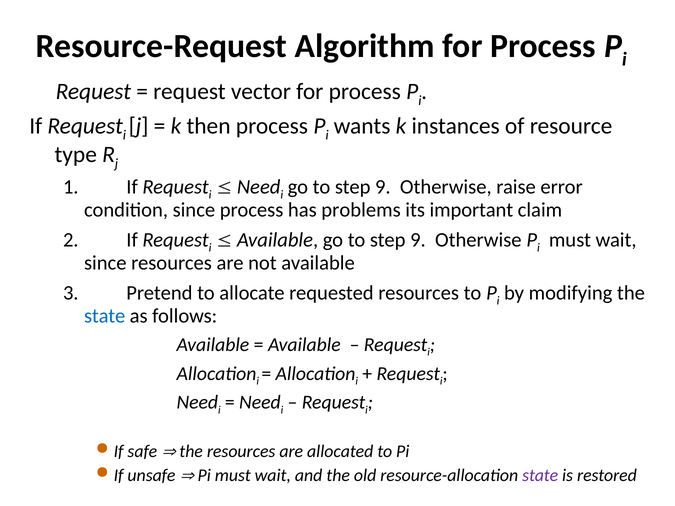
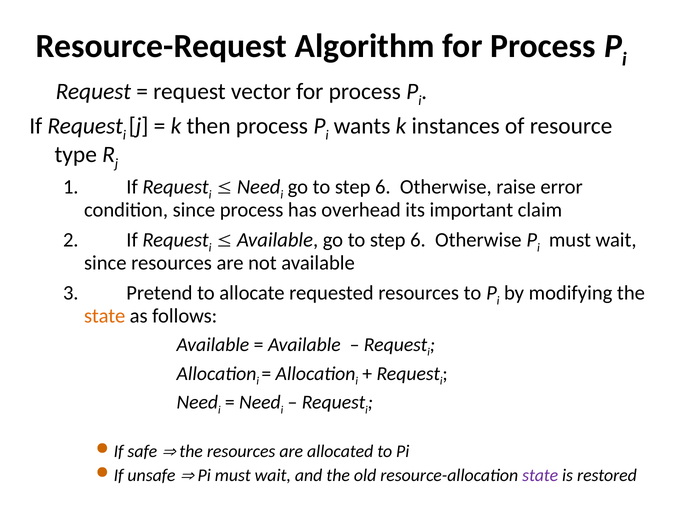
9 at (383, 187): 9 -> 6
problems: problems -> overhead
9 at (418, 240): 9 -> 6
state at (105, 316) colour: blue -> orange
